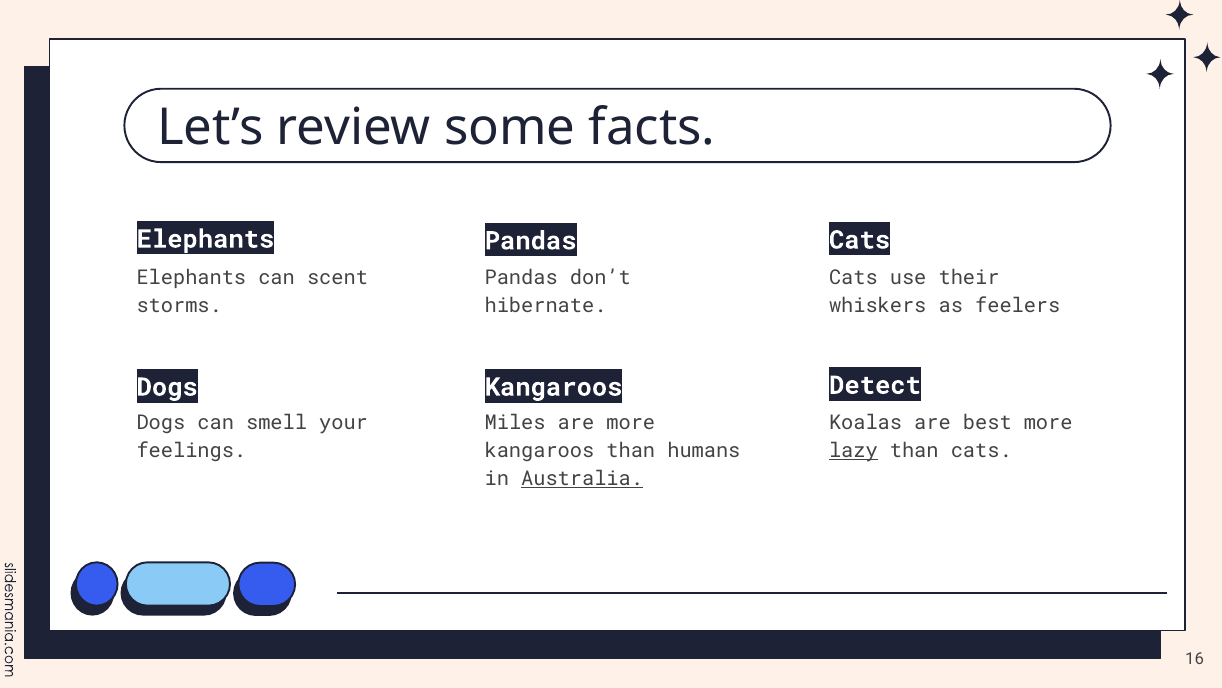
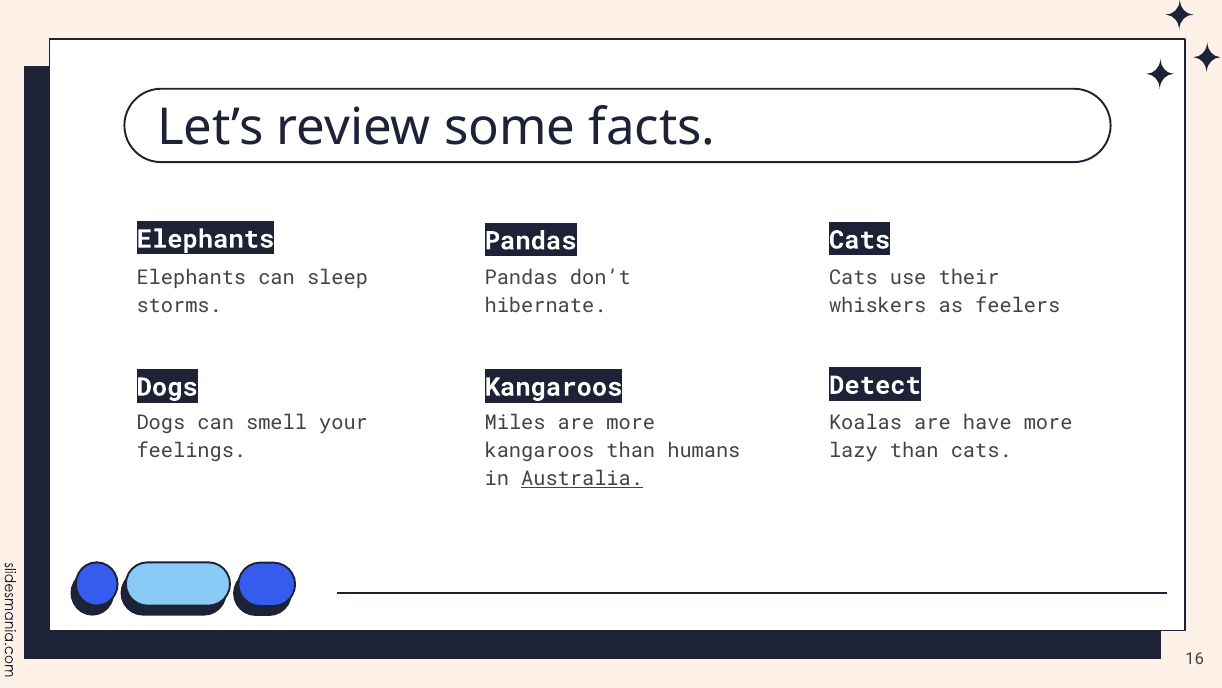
scent: scent -> sleep
best: best -> have
lazy underline: present -> none
